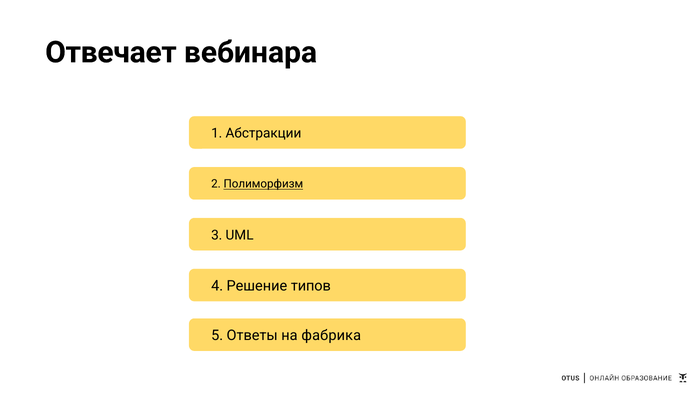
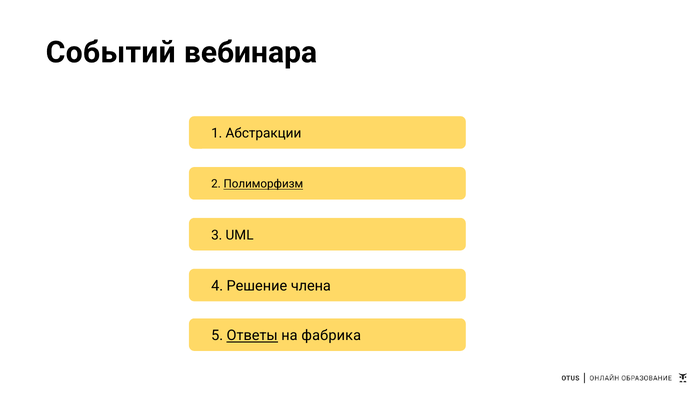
Отвечает: Отвечает -> Событий
типов: типов -> члена
Ответы underline: none -> present
